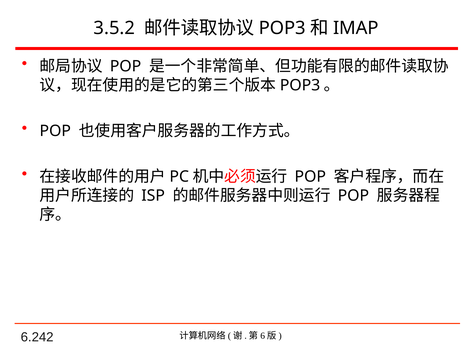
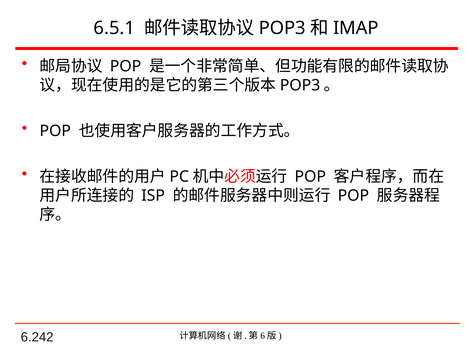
3.5.2: 3.5.2 -> 6.5.1
